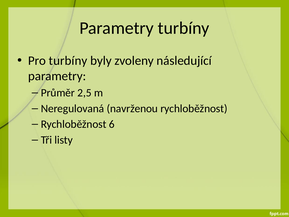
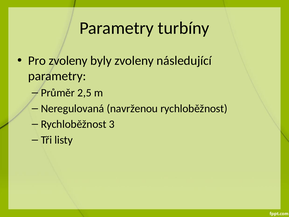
Pro turbíny: turbíny -> zvoleny
6: 6 -> 3
